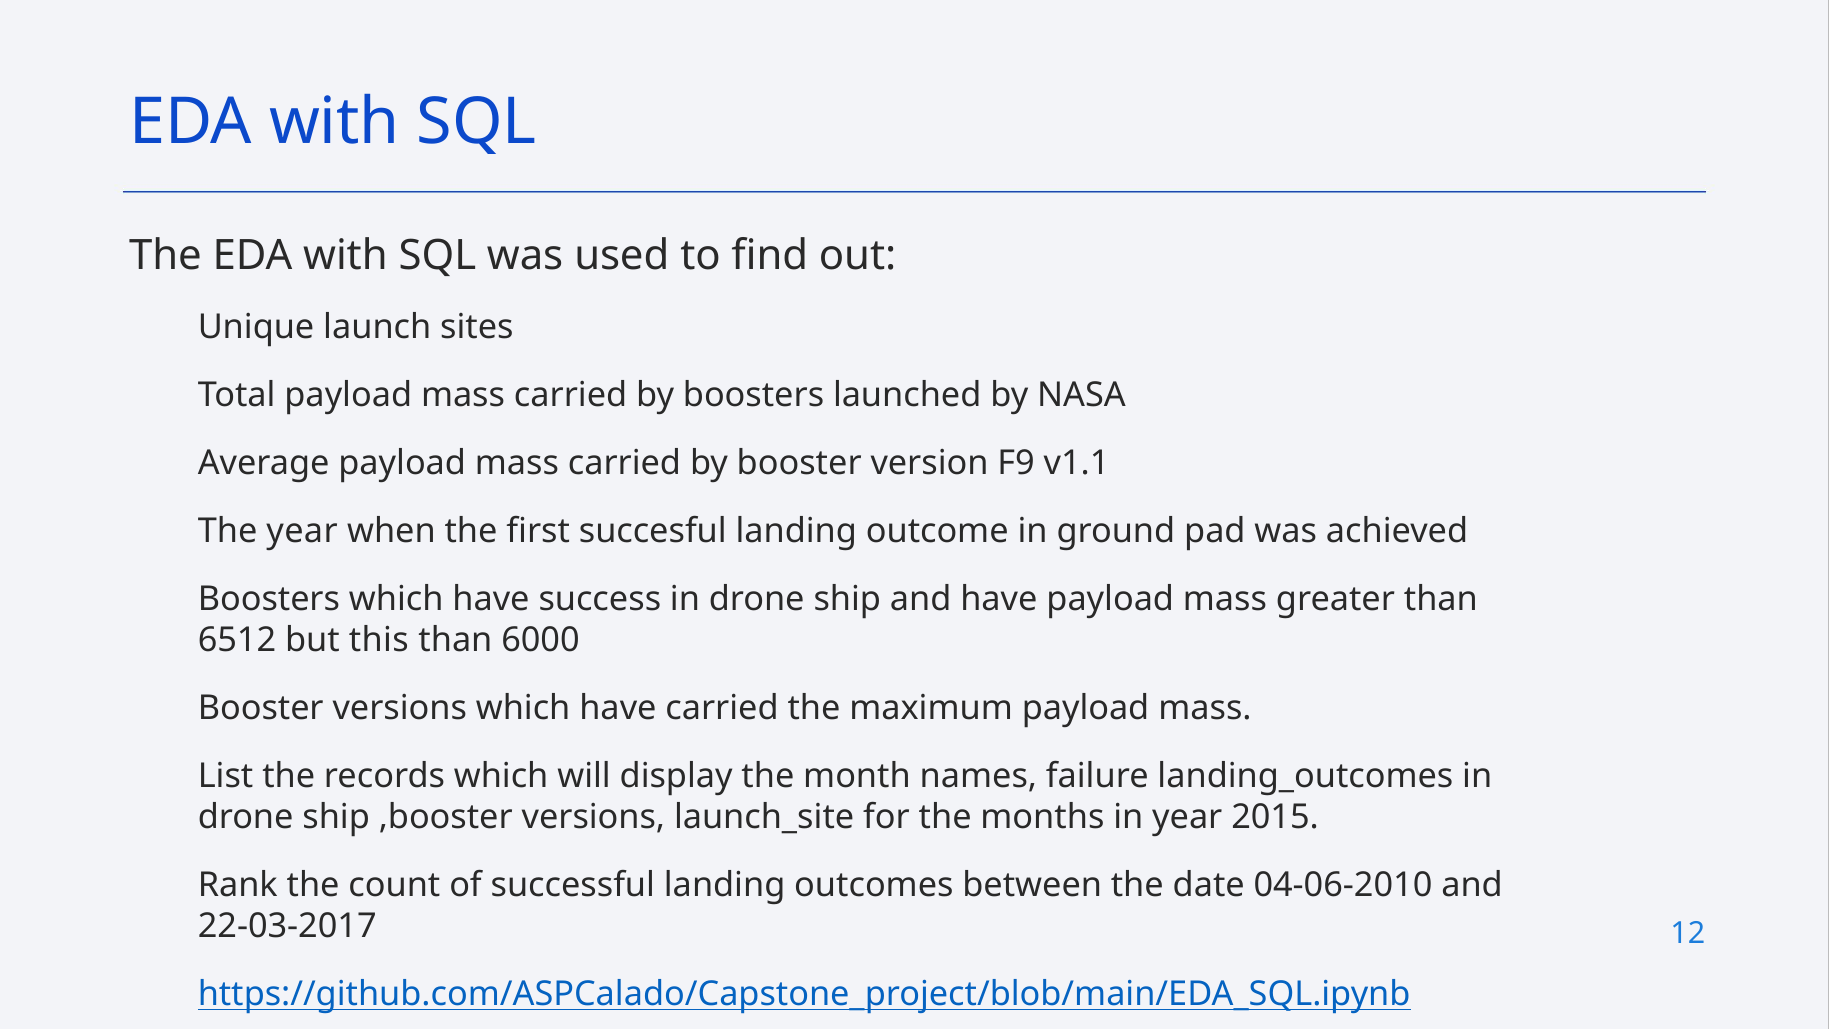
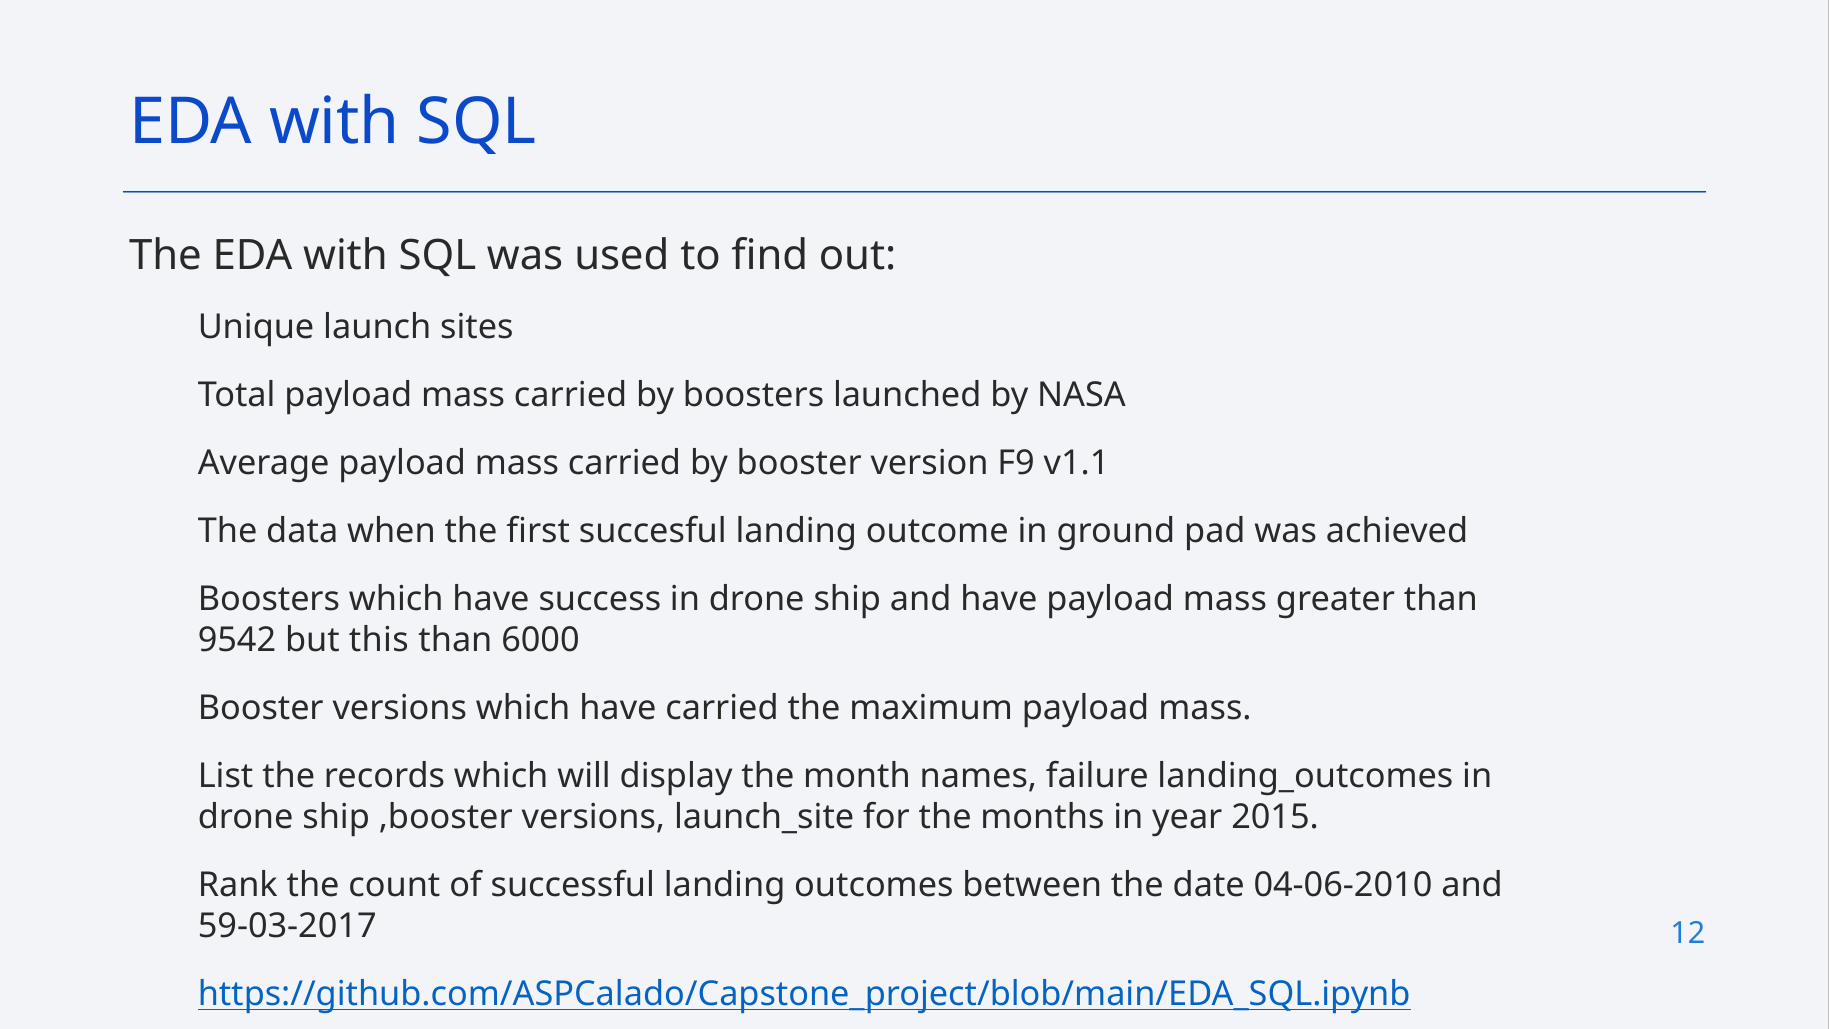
The year: year -> data
6512: 6512 -> 9542
22-03-2017: 22-03-2017 -> 59-03-2017
